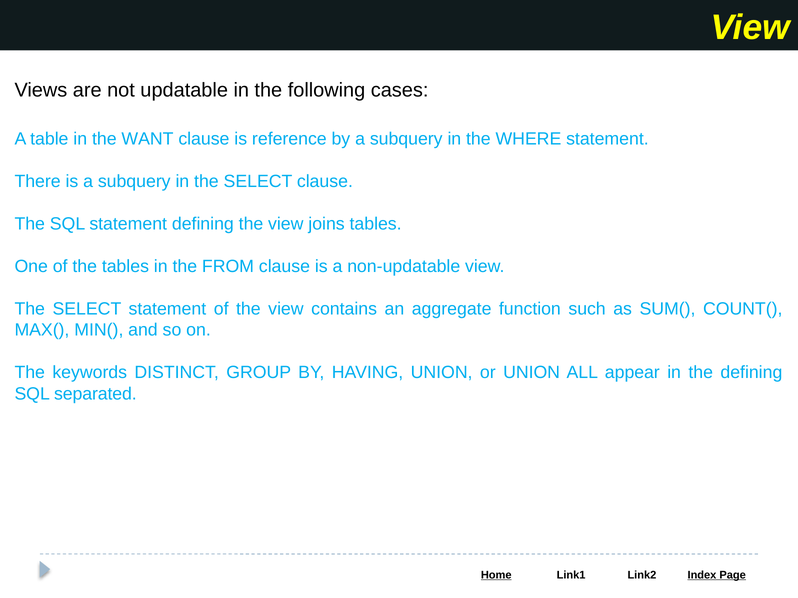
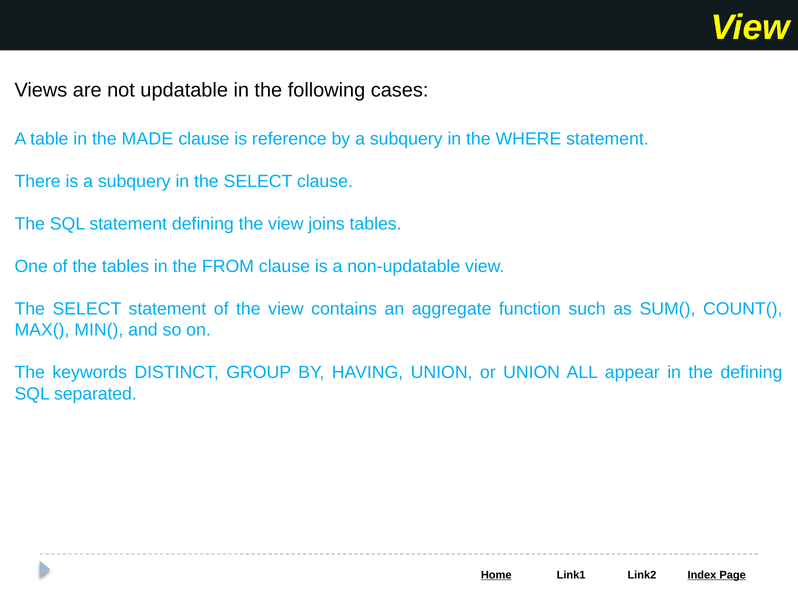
WANT: WANT -> MADE
